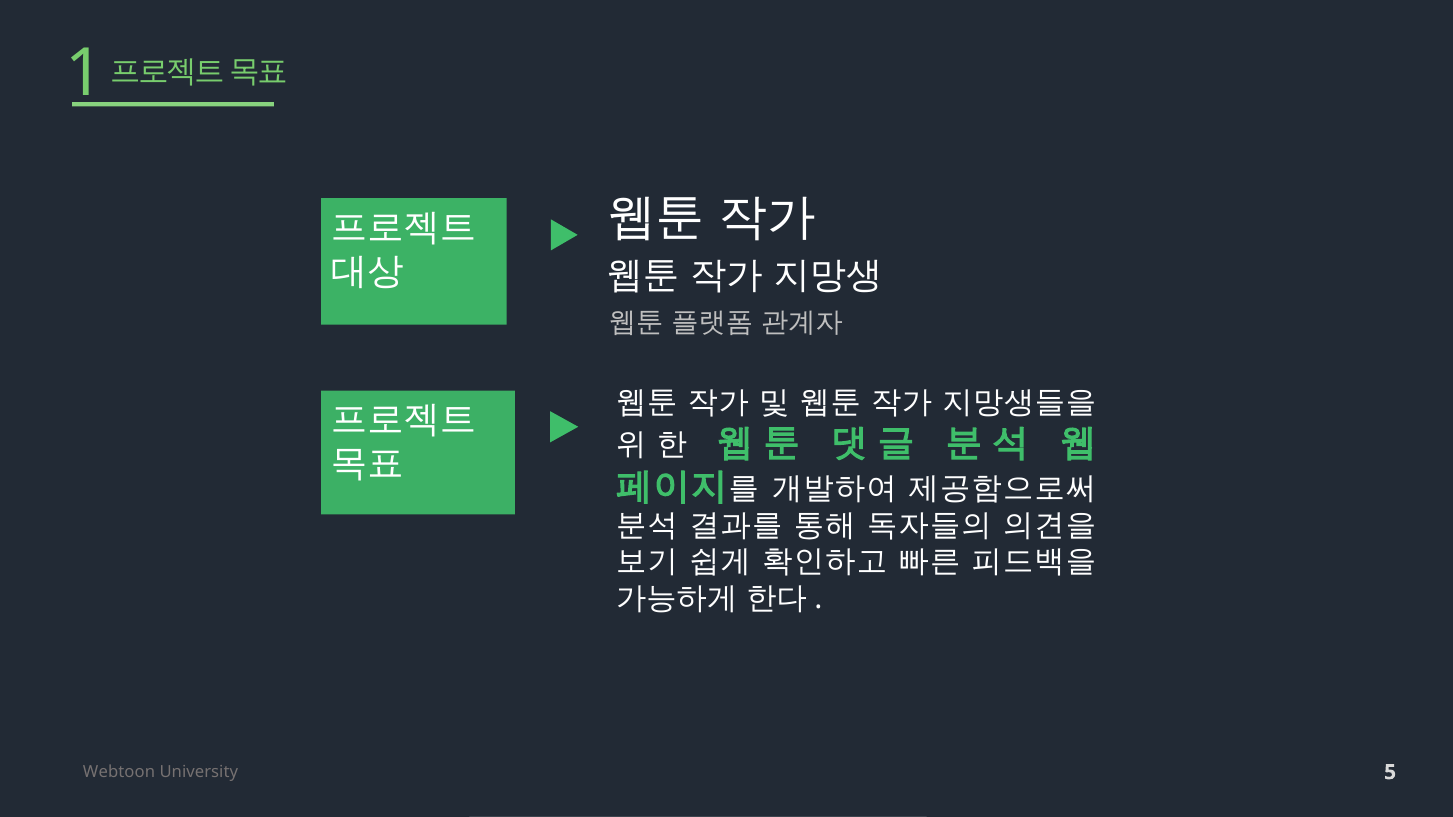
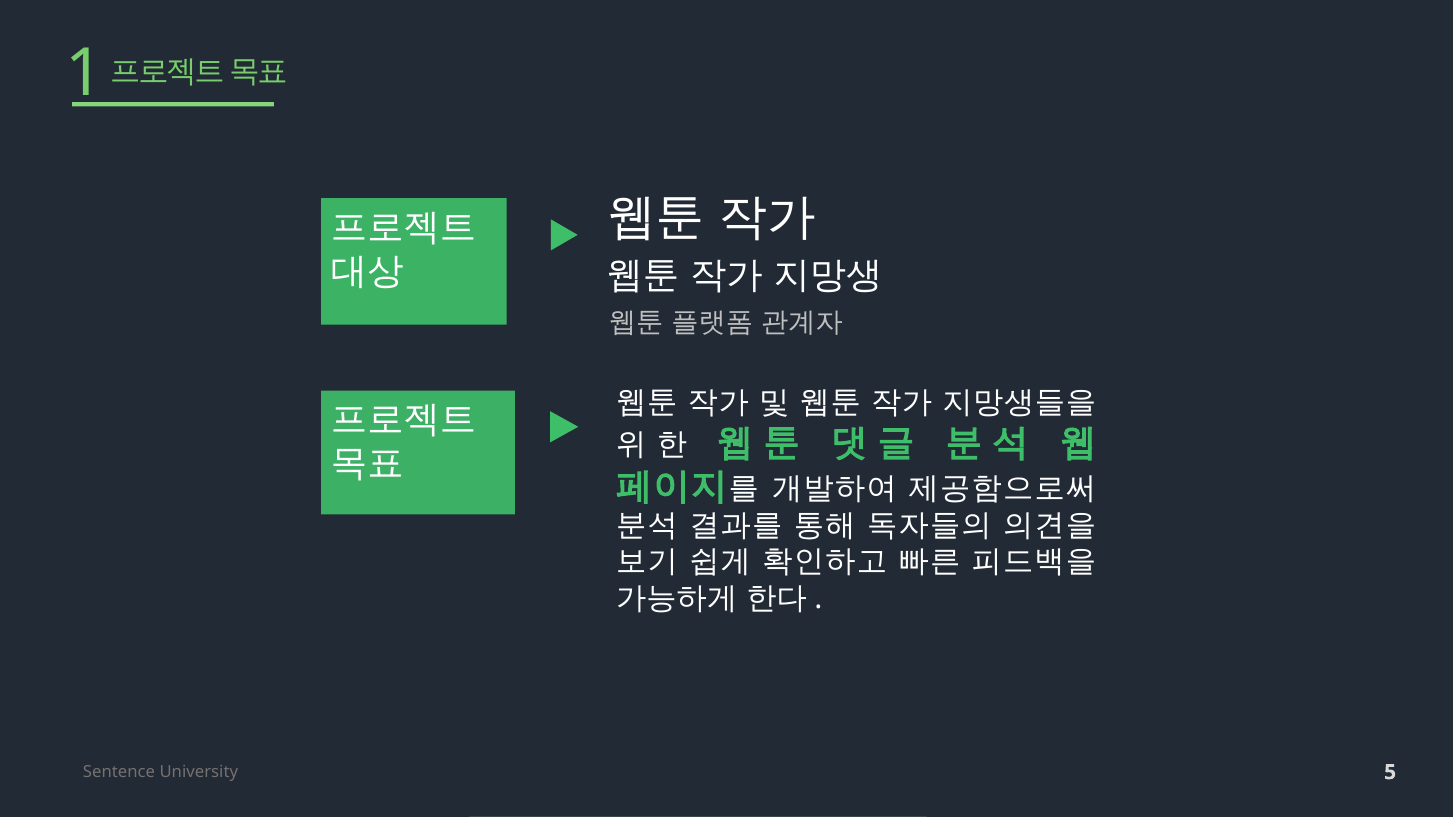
Webtoon: Webtoon -> Sentence
